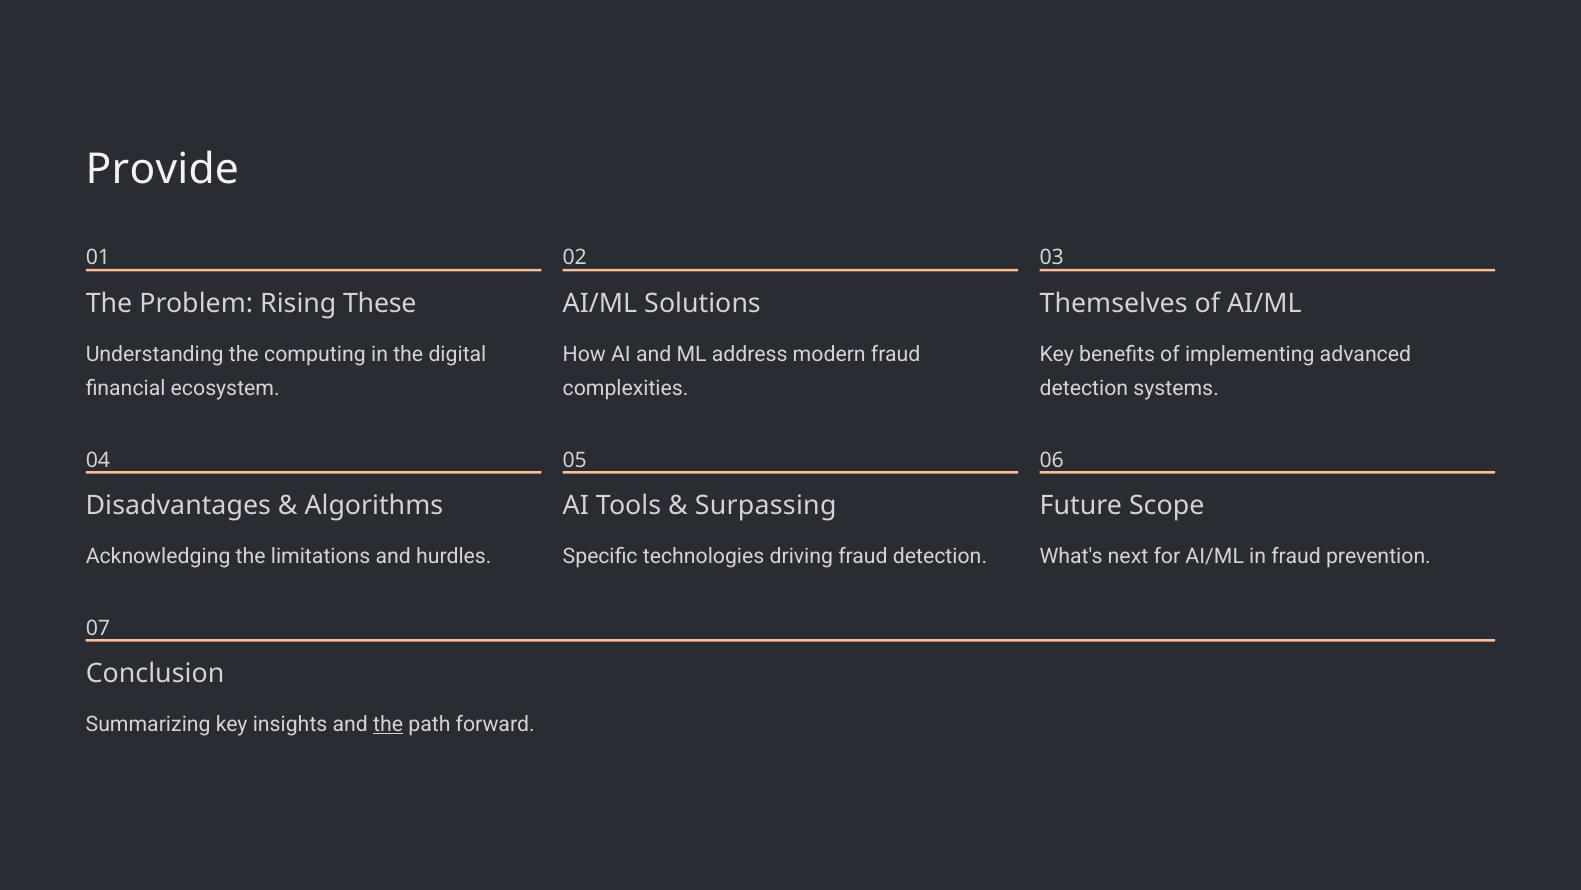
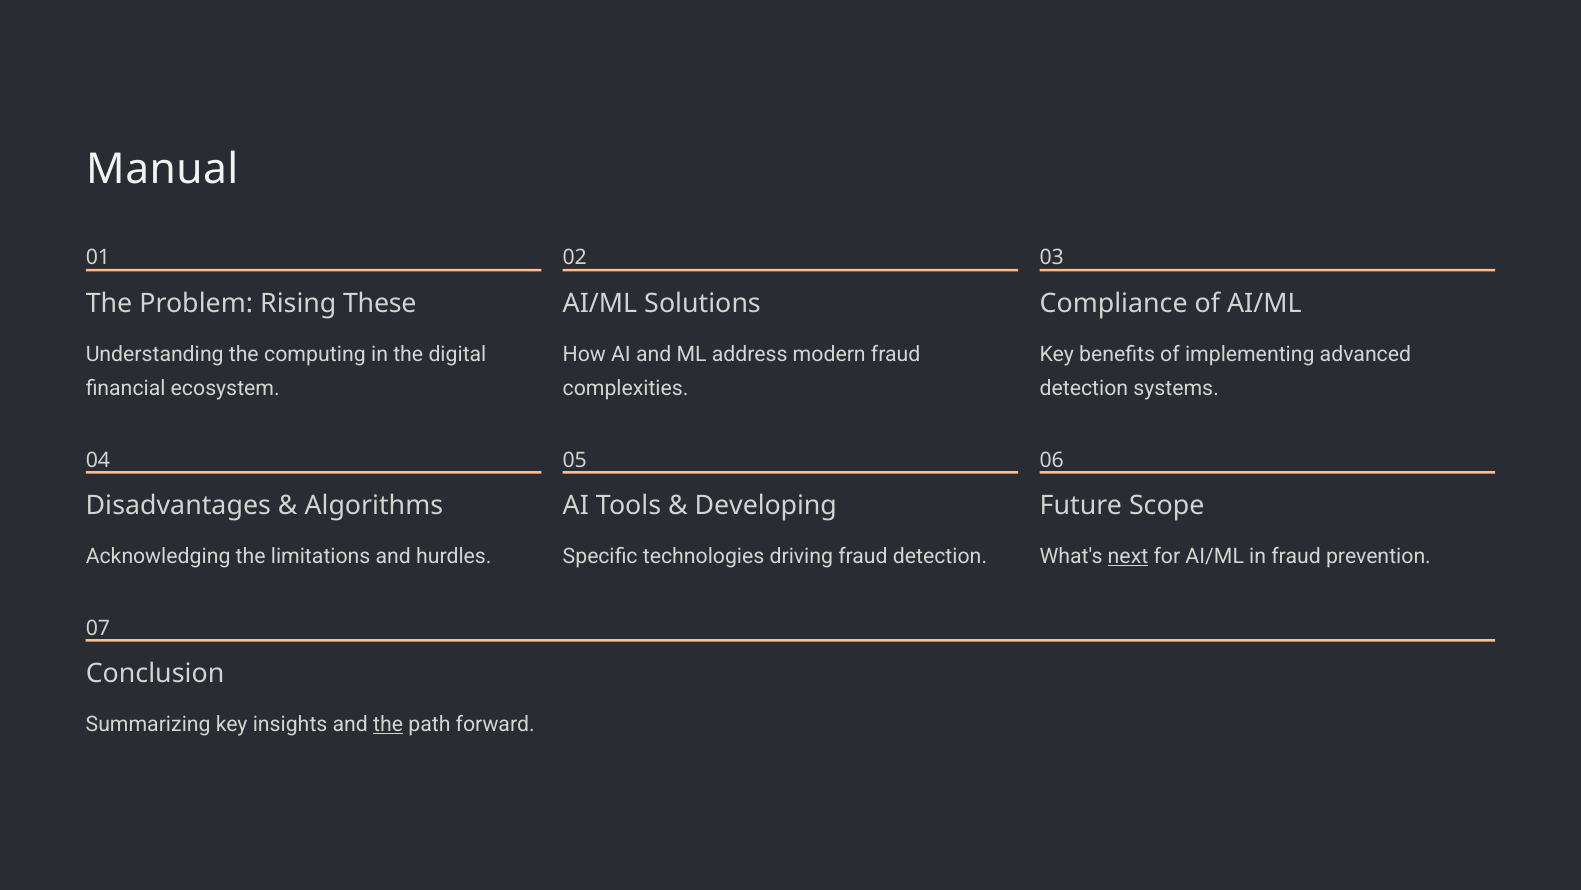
Provide: Provide -> Manual
Themselves: Themselves -> Compliance
Surpassing: Surpassing -> Developing
next underline: none -> present
